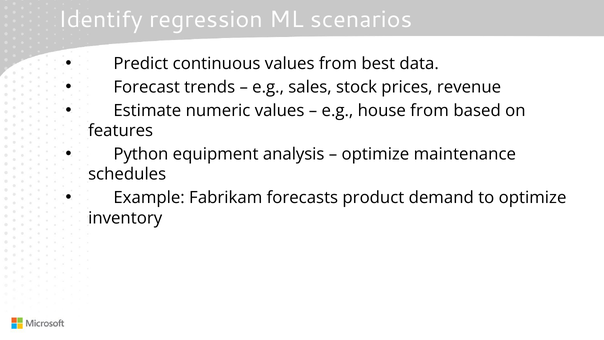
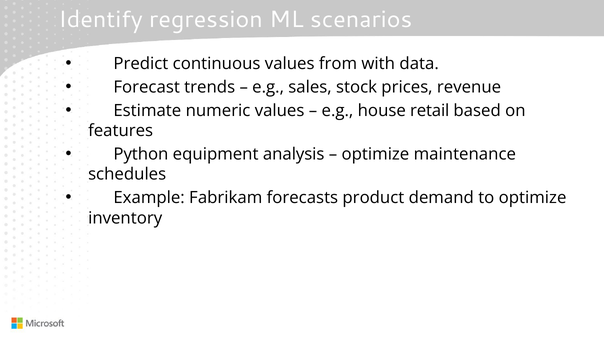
best: best -> with
house from: from -> retail
